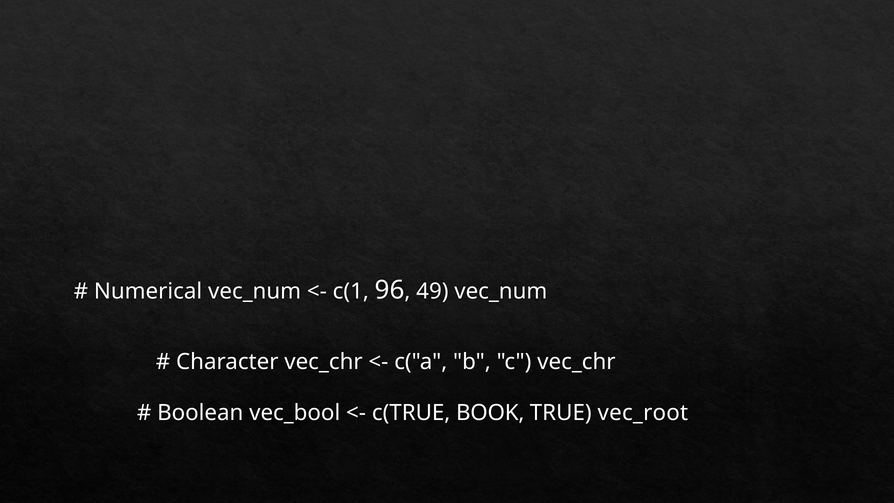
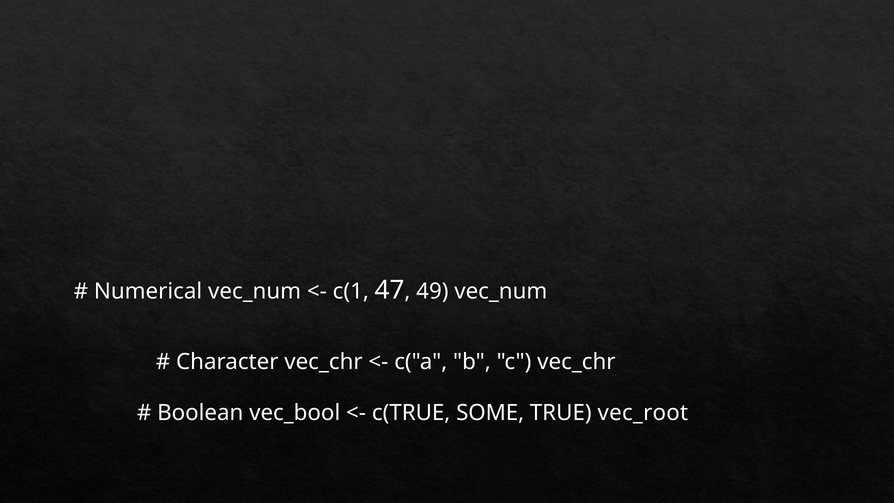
96: 96 -> 47
BOOK: BOOK -> SOME
